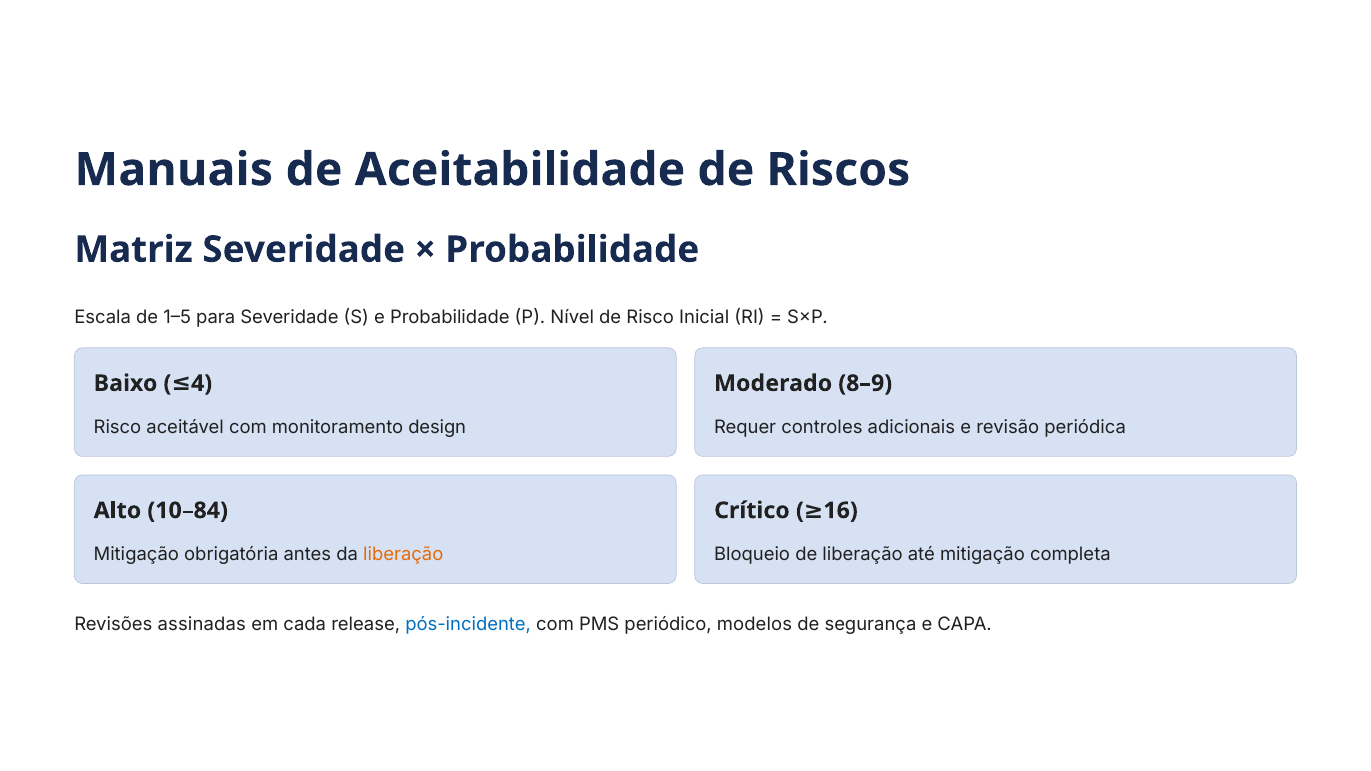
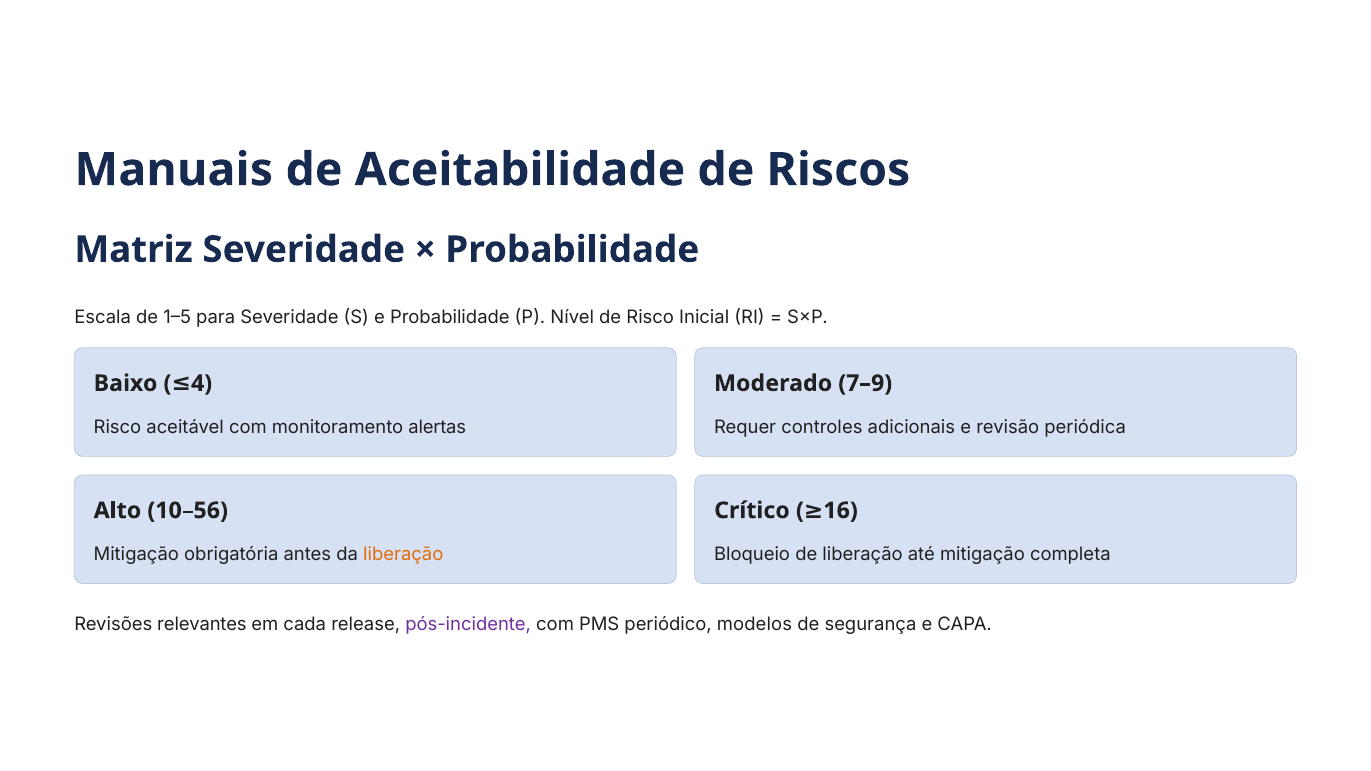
8–9: 8–9 -> 7–9
design: design -> alertas
10–84: 10–84 -> 10–56
assinadas: assinadas -> relevantes
pós-incidente colour: blue -> purple
